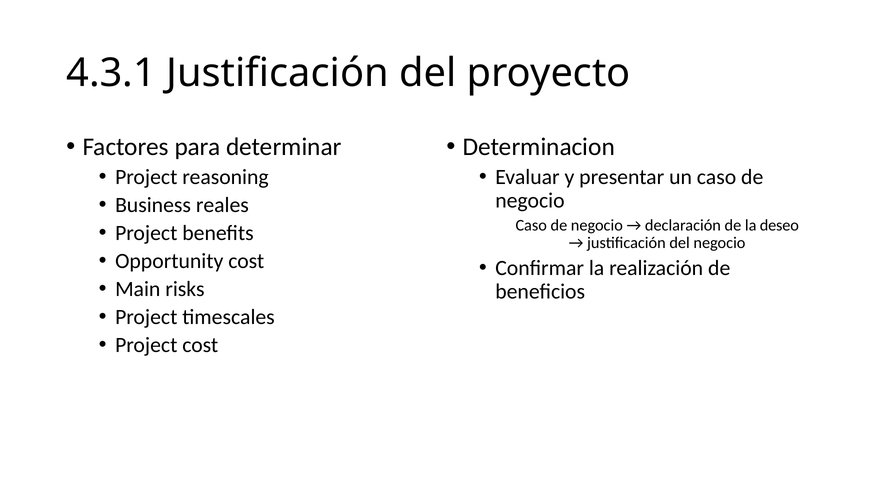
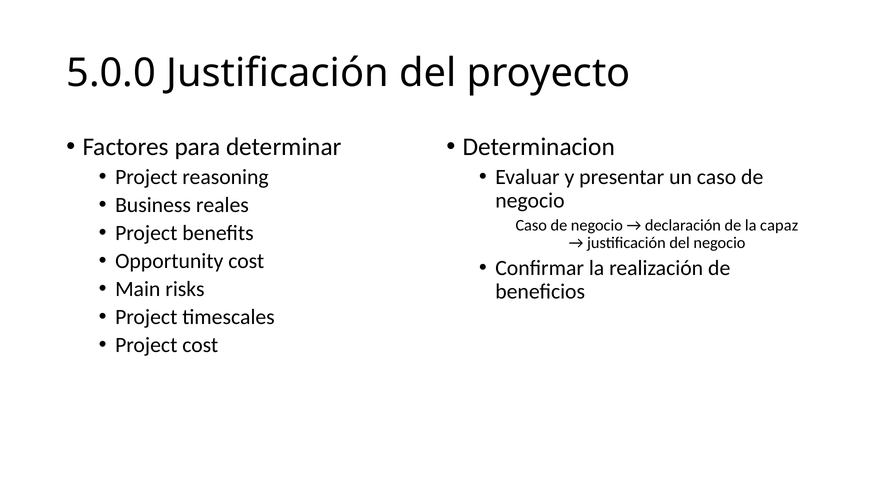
4.3.1: 4.3.1 -> 5.0.0
deseo: deseo -> capaz
